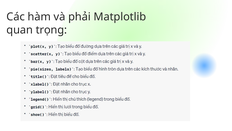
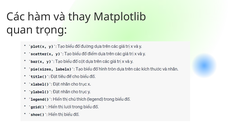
phải: phải -> thay
